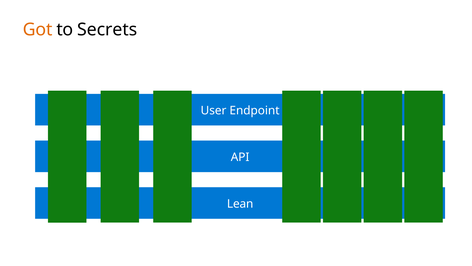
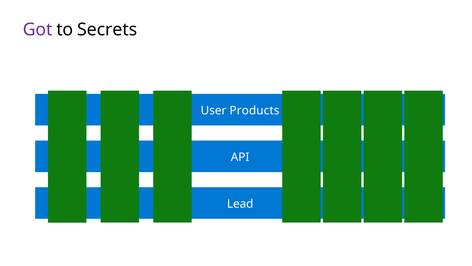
Got colour: orange -> purple
Endpoint: Endpoint -> Products
Lean: Lean -> Lead
